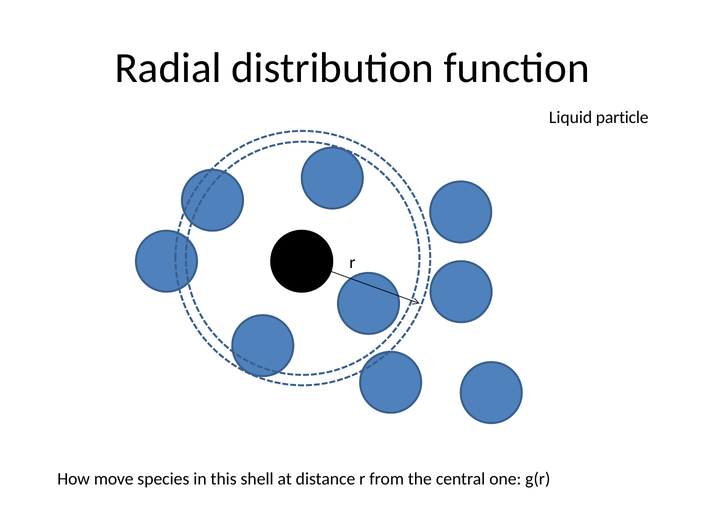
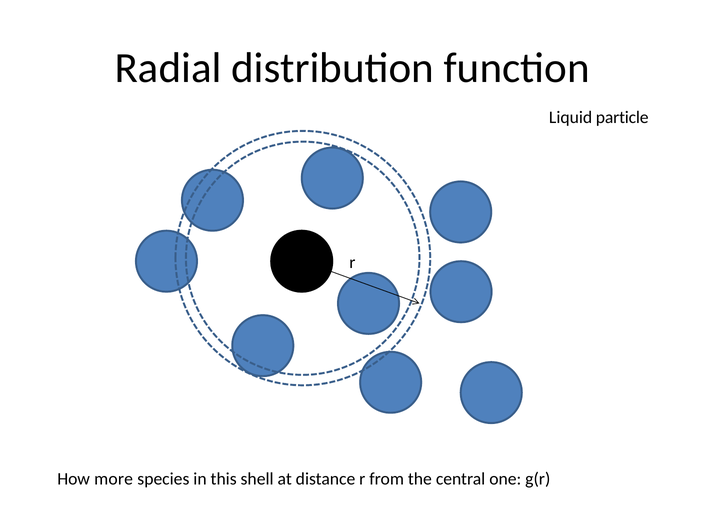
move: move -> more
